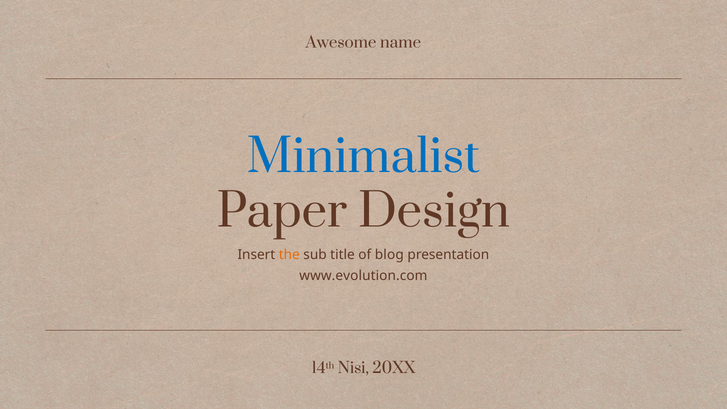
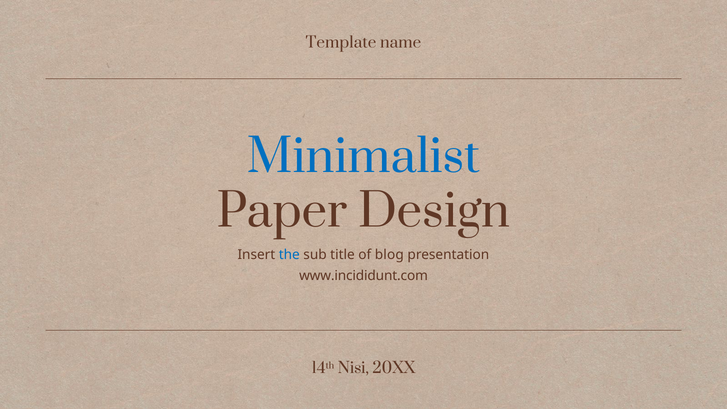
Awesome: Awesome -> Template
the colour: orange -> blue
www.evolution.com: www.evolution.com -> www.incididunt.com
